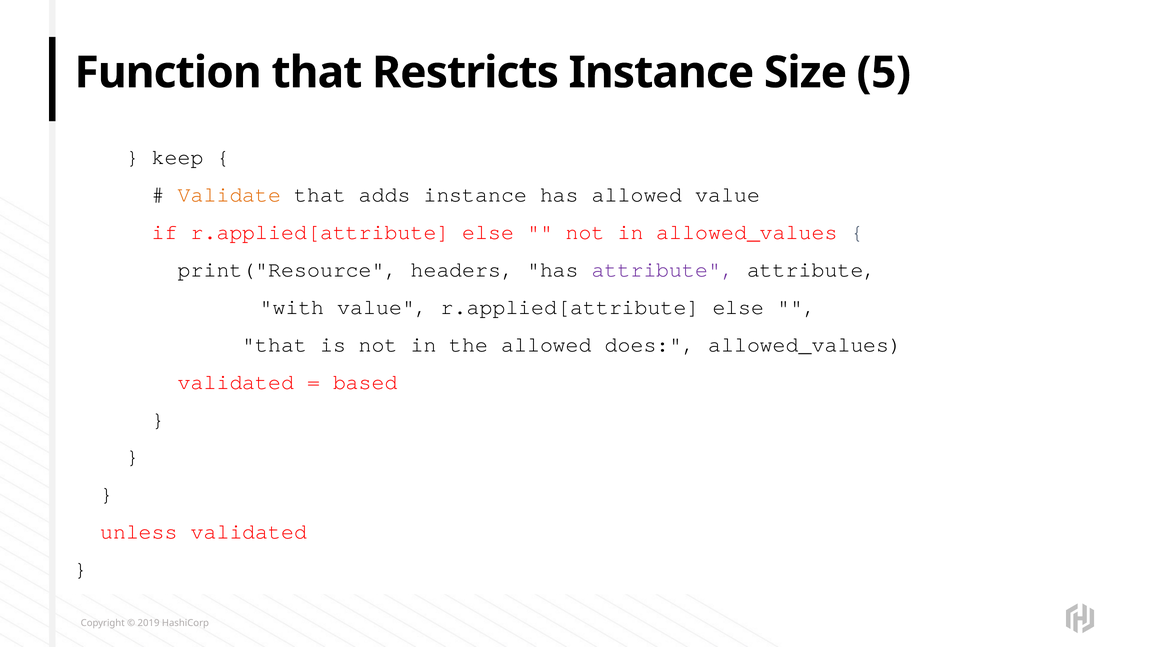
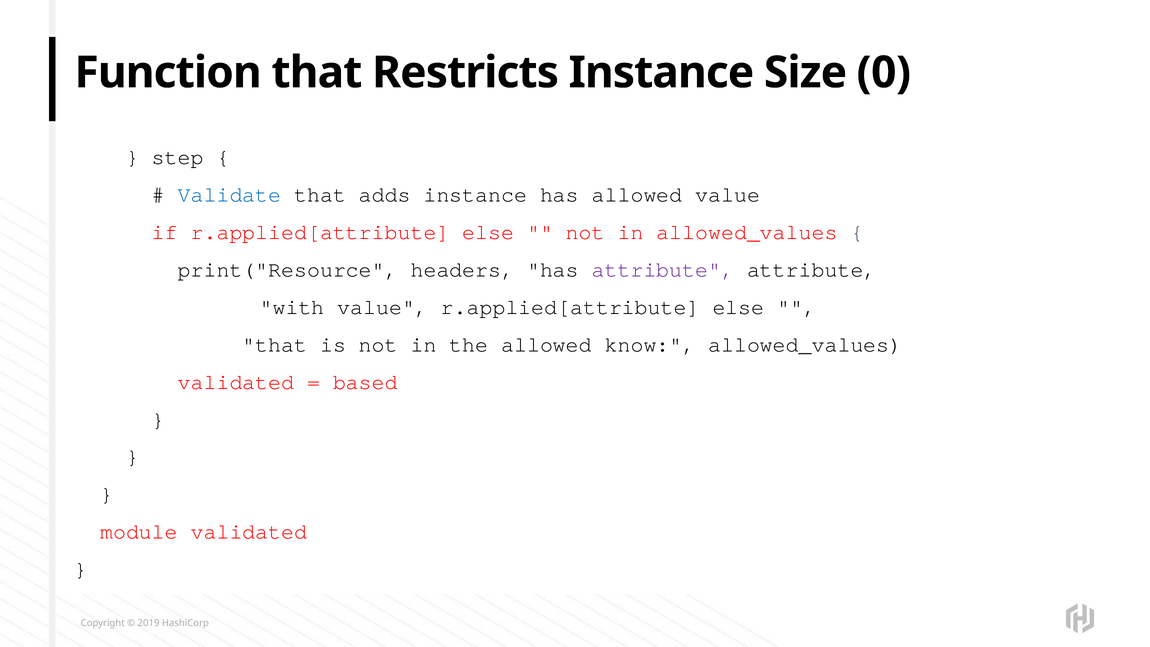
5: 5 -> 0
keep: keep -> step
Validate colour: orange -> blue
does: does -> know
unless: unless -> module
